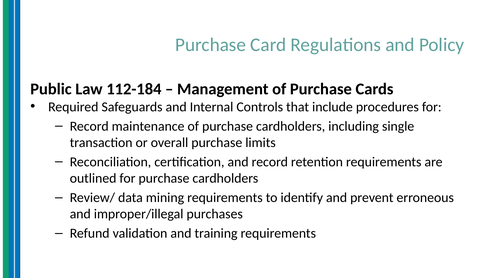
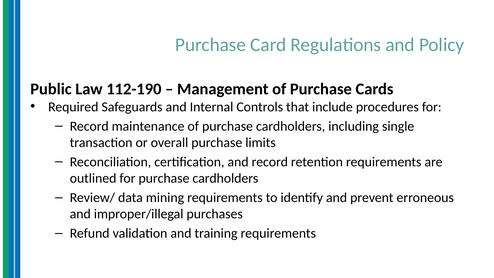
112-184: 112-184 -> 112-190
